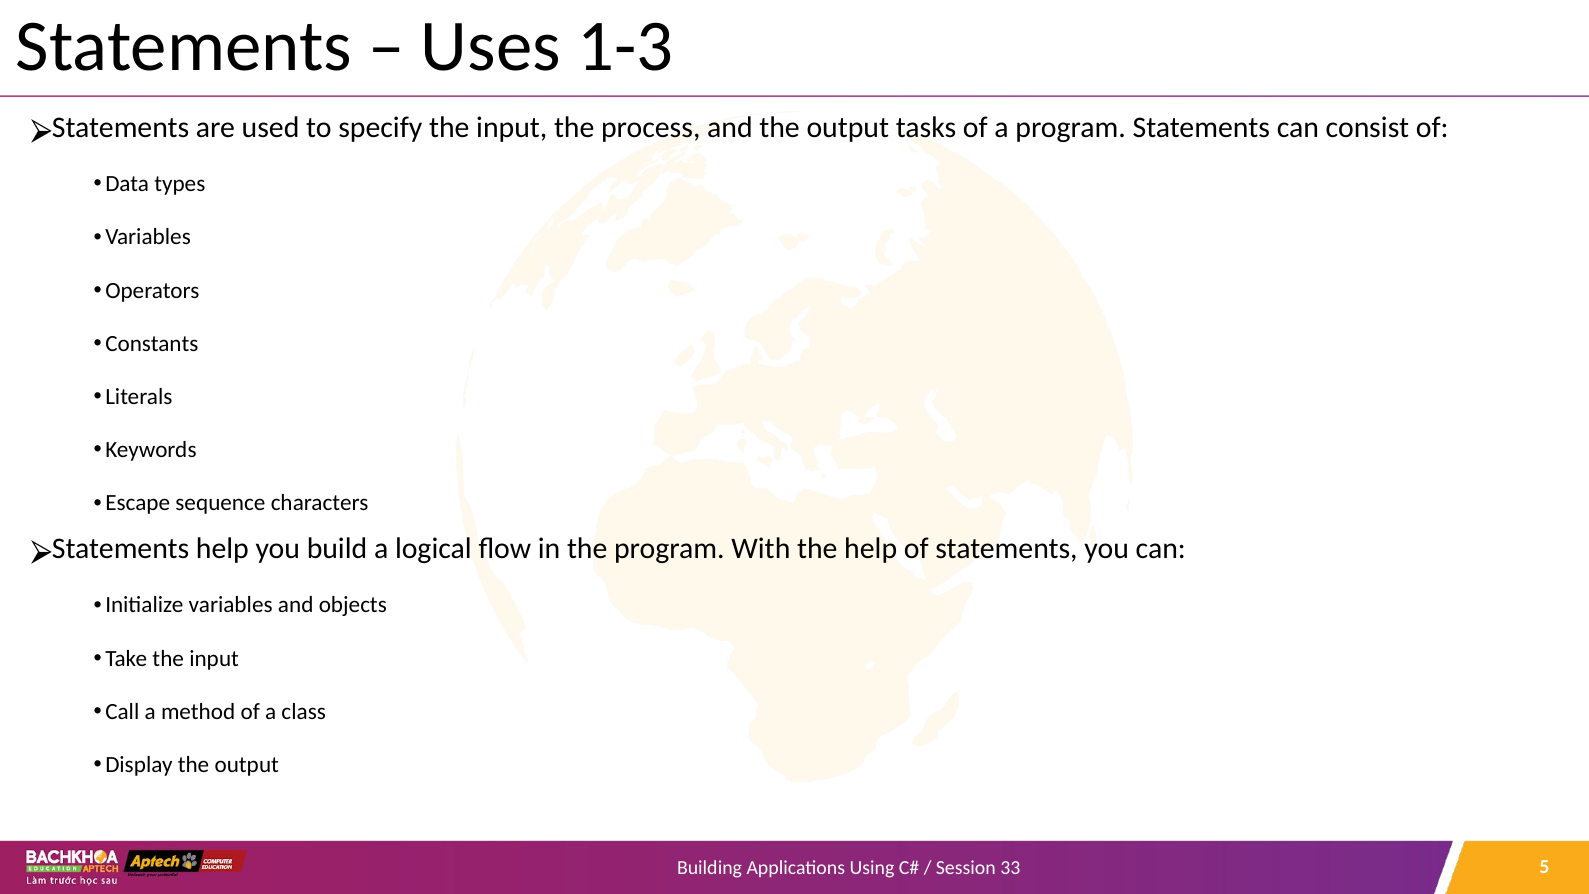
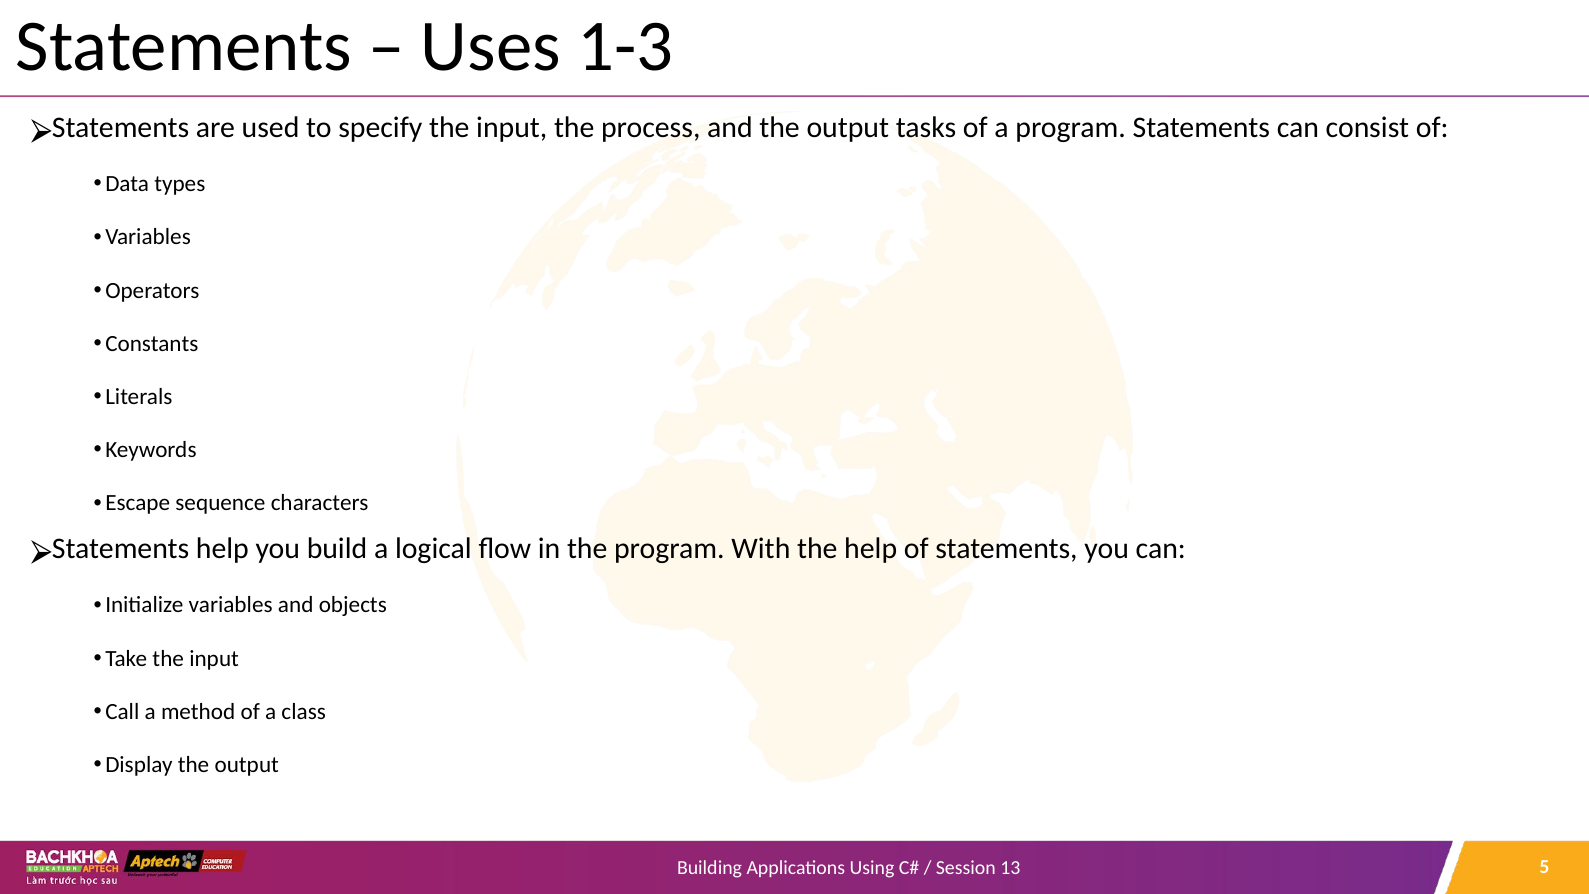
33: 33 -> 13
